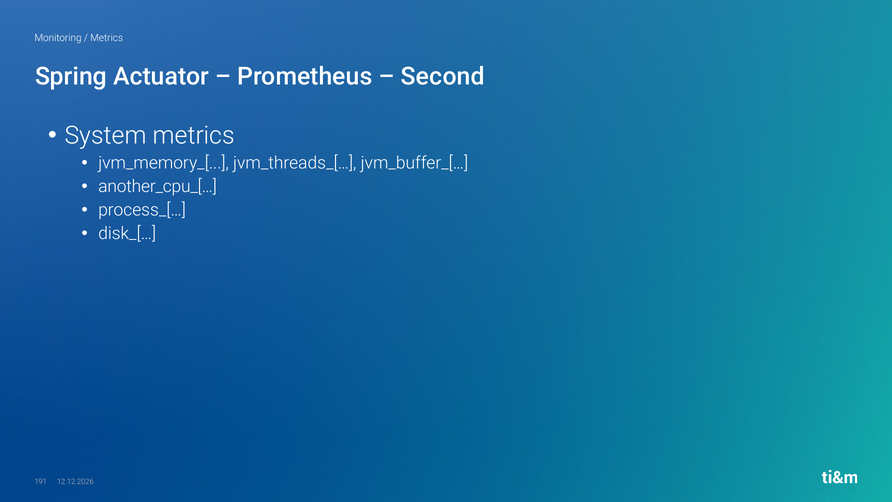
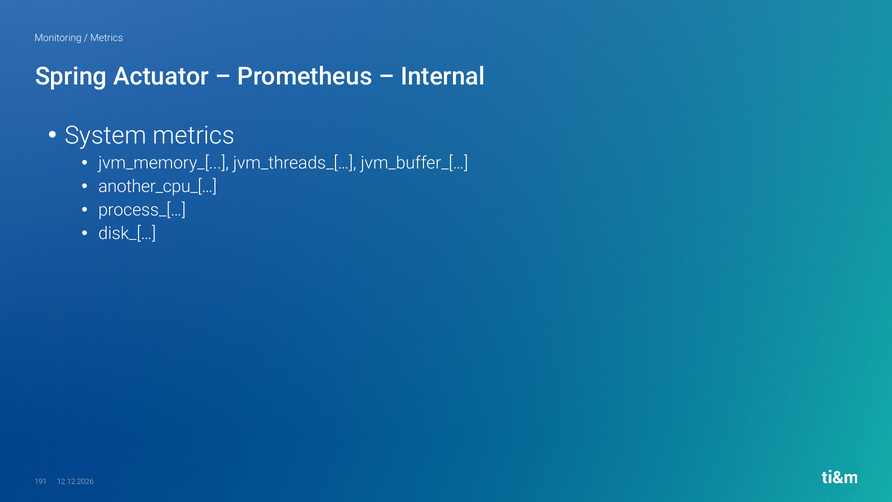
Second: Second -> Internal
